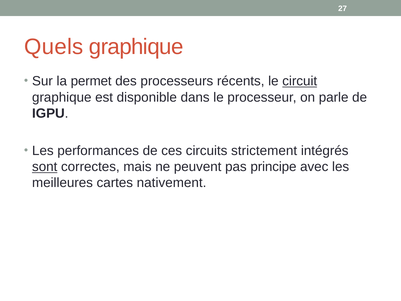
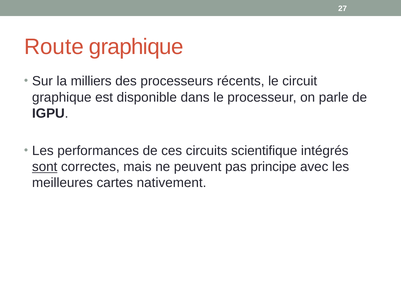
Quels: Quels -> Route
permet: permet -> milliers
circuit underline: present -> none
strictement: strictement -> scientifique
